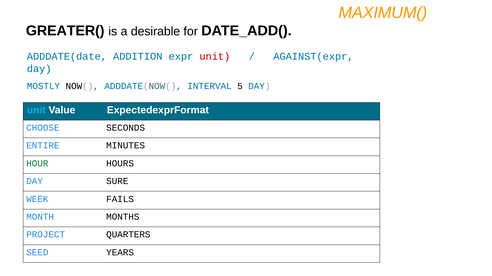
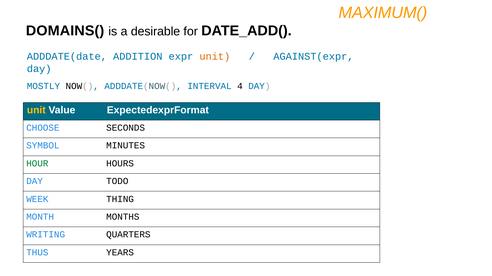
GREATER(: GREATER( -> DOMAINS(
unit at (215, 57) colour: red -> orange
5: 5 -> 4
unit at (36, 110) colour: light blue -> yellow
ENTIRE: ENTIRE -> SYMBOL
SURE: SURE -> TODO
FAILS: FAILS -> THING
PROJECT: PROJECT -> WRITING
SEED: SEED -> THUS
